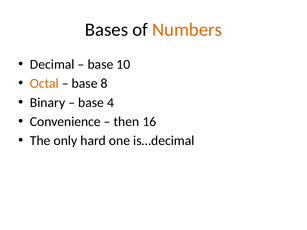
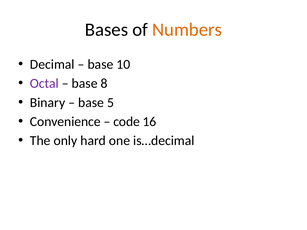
Octal colour: orange -> purple
4: 4 -> 5
then: then -> code
